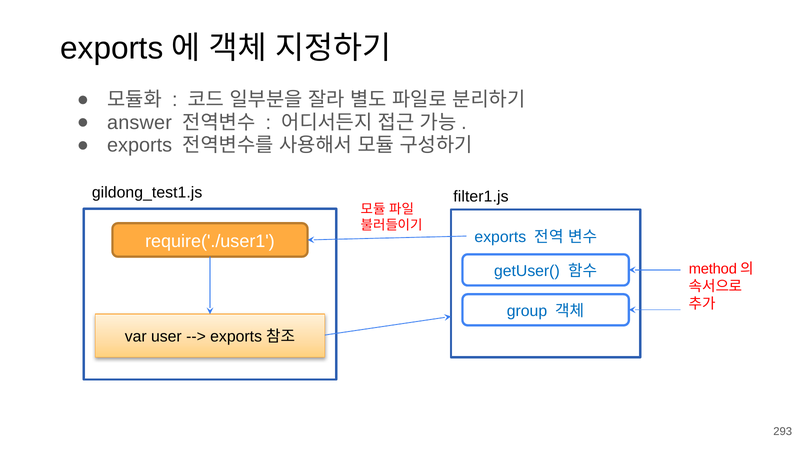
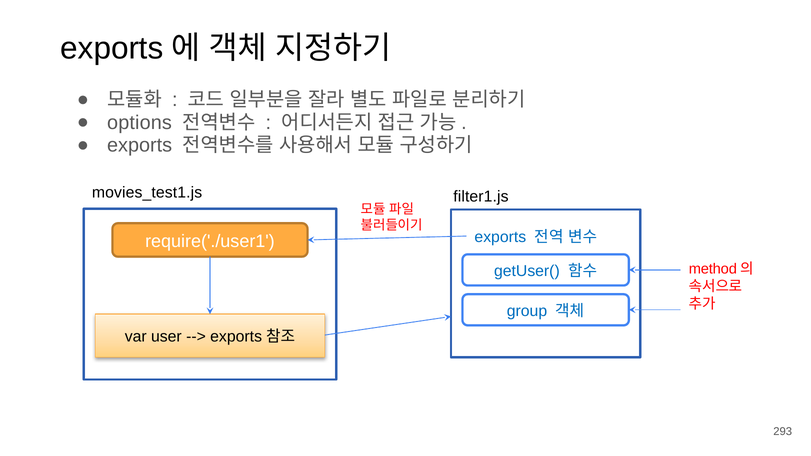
answer: answer -> options
gildong_test1.js: gildong_test1.js -> movies_test1.js
